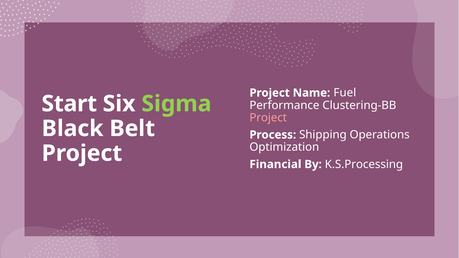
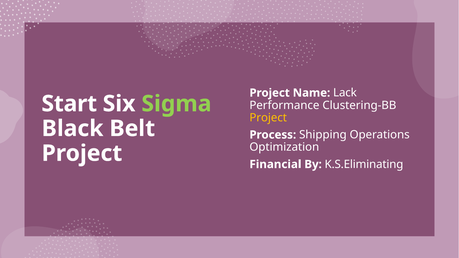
Fuel: Fuel -> Lack
Project at (268, 118) colour: pink -> yellow
K.S.Processing: K.S.Processing -> K.S.Eliminating
